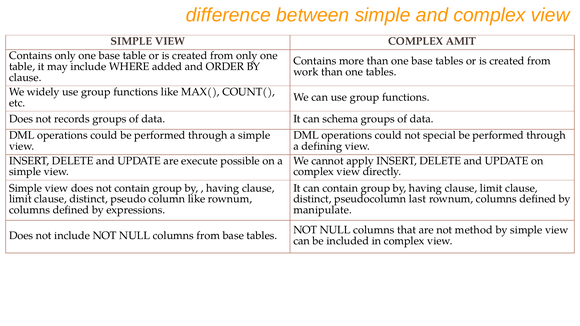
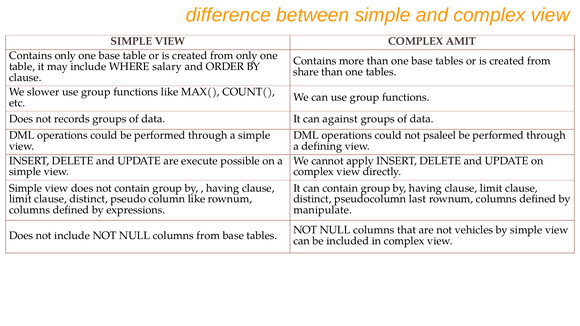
added: added -> salary
work: work -> share
widely: widely -> slower
schema: schema -> against
special: special -> psaleel
method: method -> vehicles
